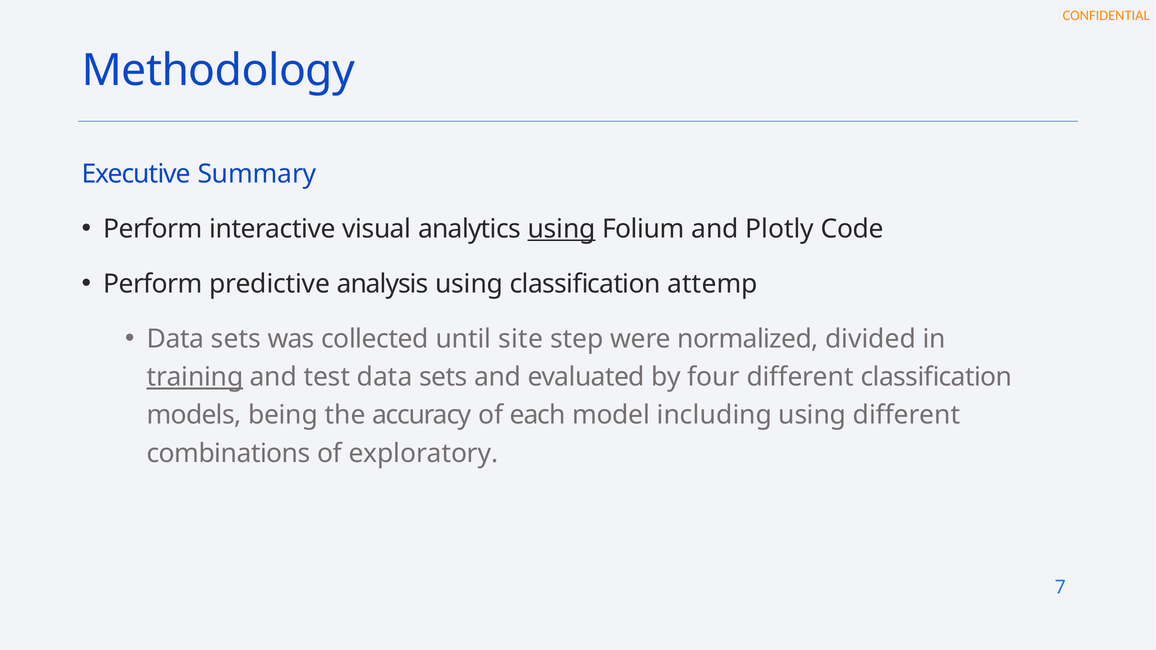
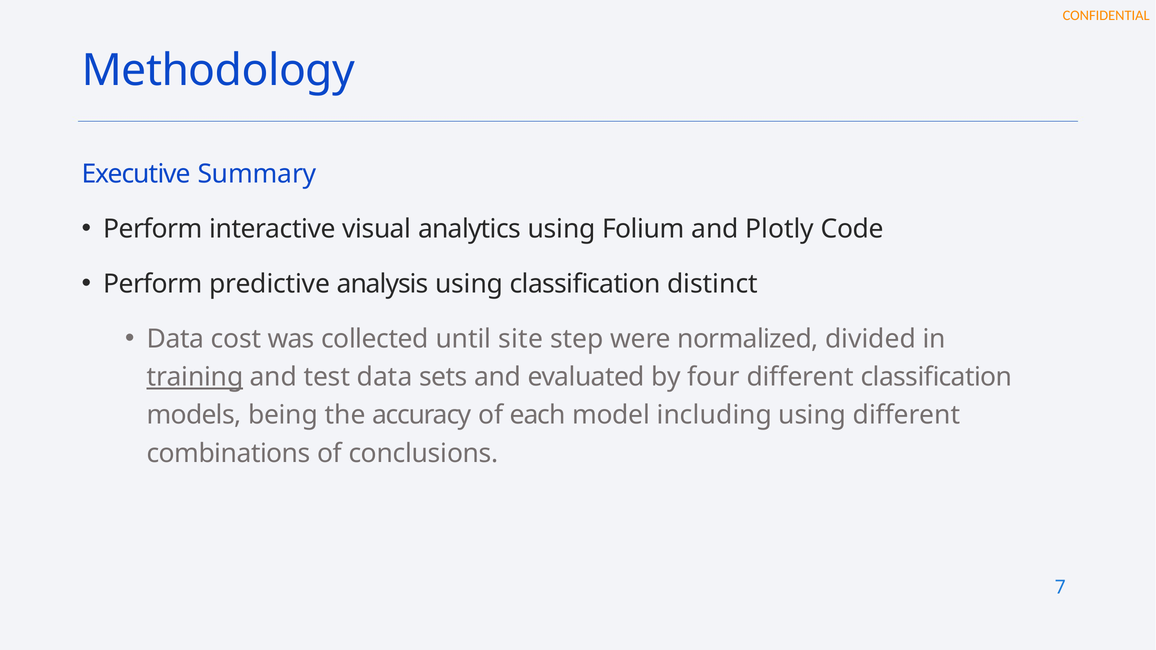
using at (562, 229) underline: present -> none
attemp: attemp -> distinct
sets at (236, 339): sets -> cost
exploratory: exploratory -> conclusions
